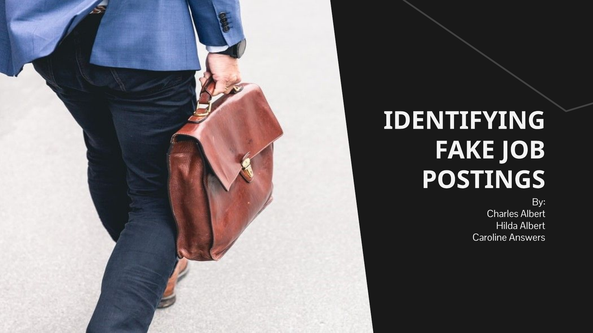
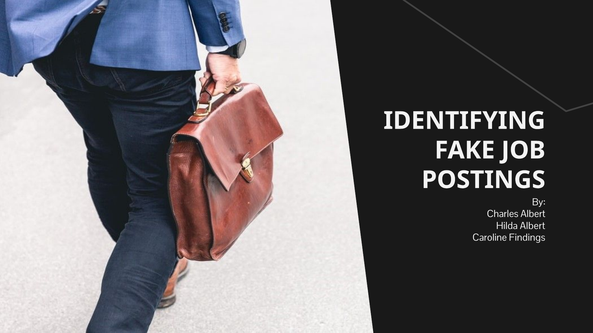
Answers: Answers -> Findings
